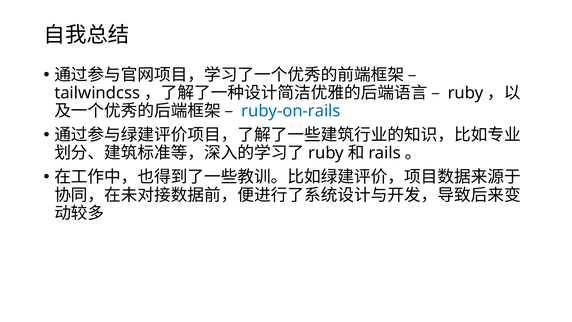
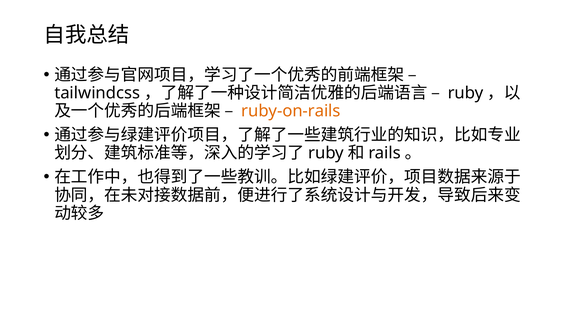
ruby-on-rails colour: blue -> orange
